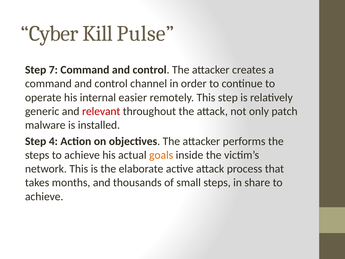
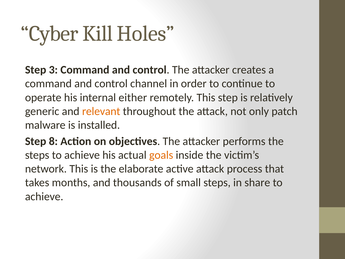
Pulse: Pulse -> Holes
7: 7 -> 3
easier: easier -> either
relevant colour: red -> orange
4: 4 -> 8
